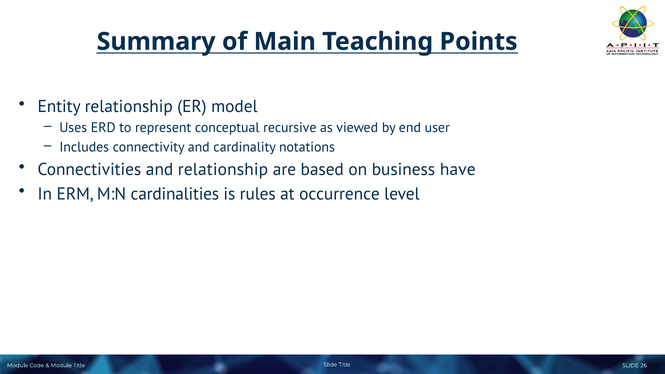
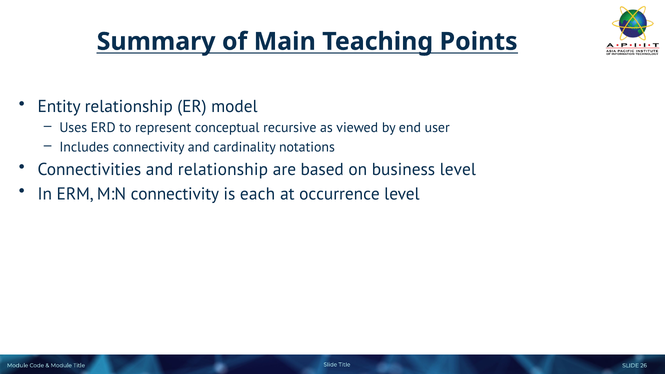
business have: have -> level
M:N cardinalities: cardinalities -> connectivity
rules: rules -> each
